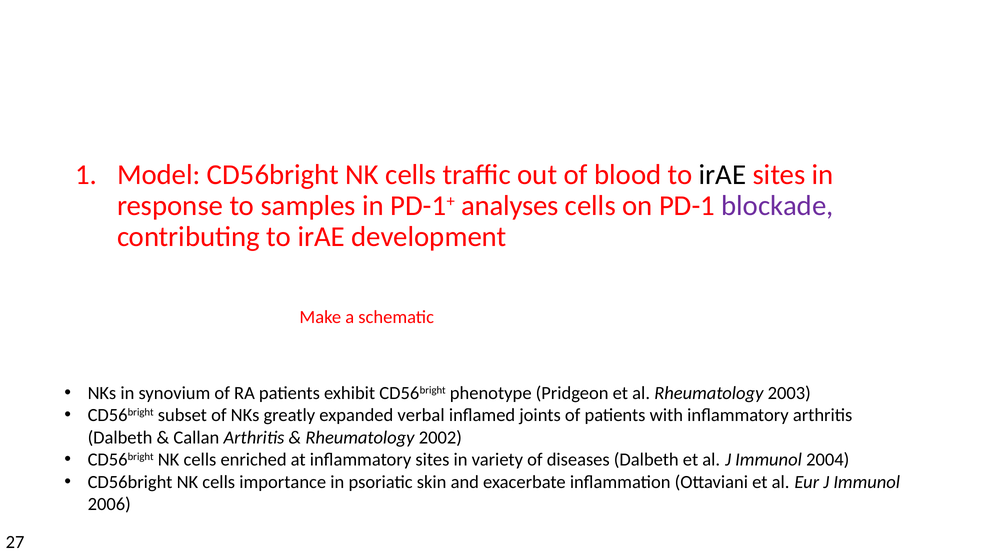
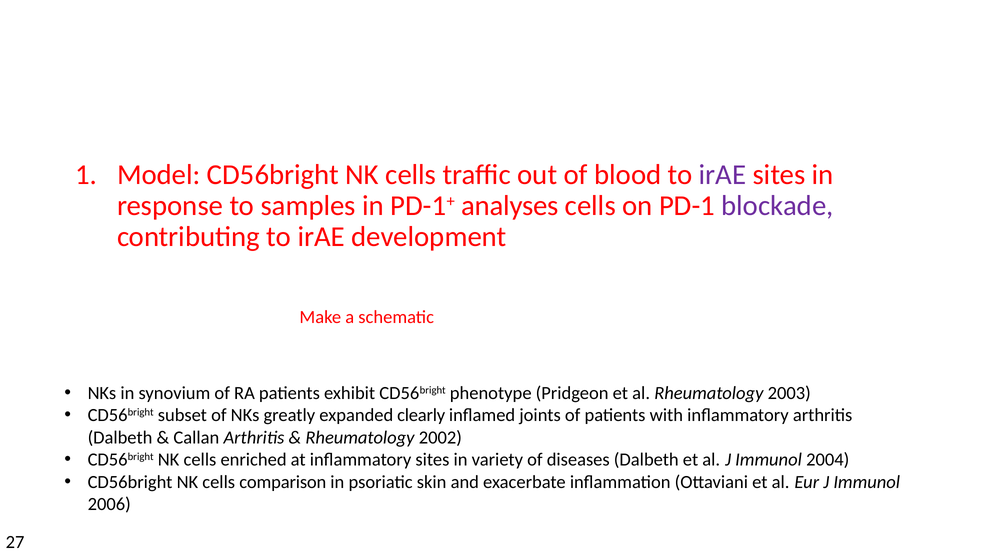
irAE at (723, 175) colour: black -> purple
verbal: verbal -> clearly
importance: importance -> comparison
